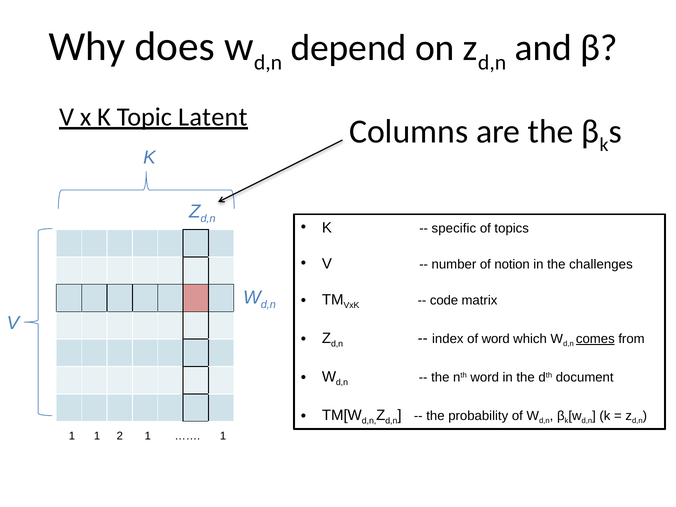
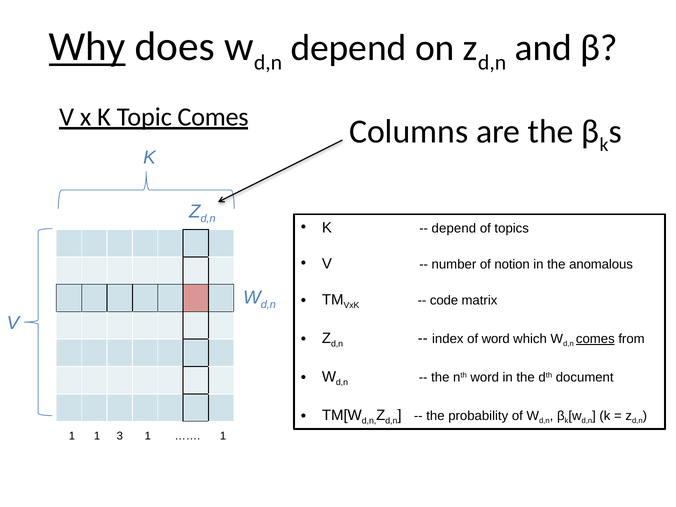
Why underline: none -> present
Topic Latent: Latent -> Comes
specific at (454, 228): specific -> depend
challenges: challenges -> anomalous
2: 2 -> 3
